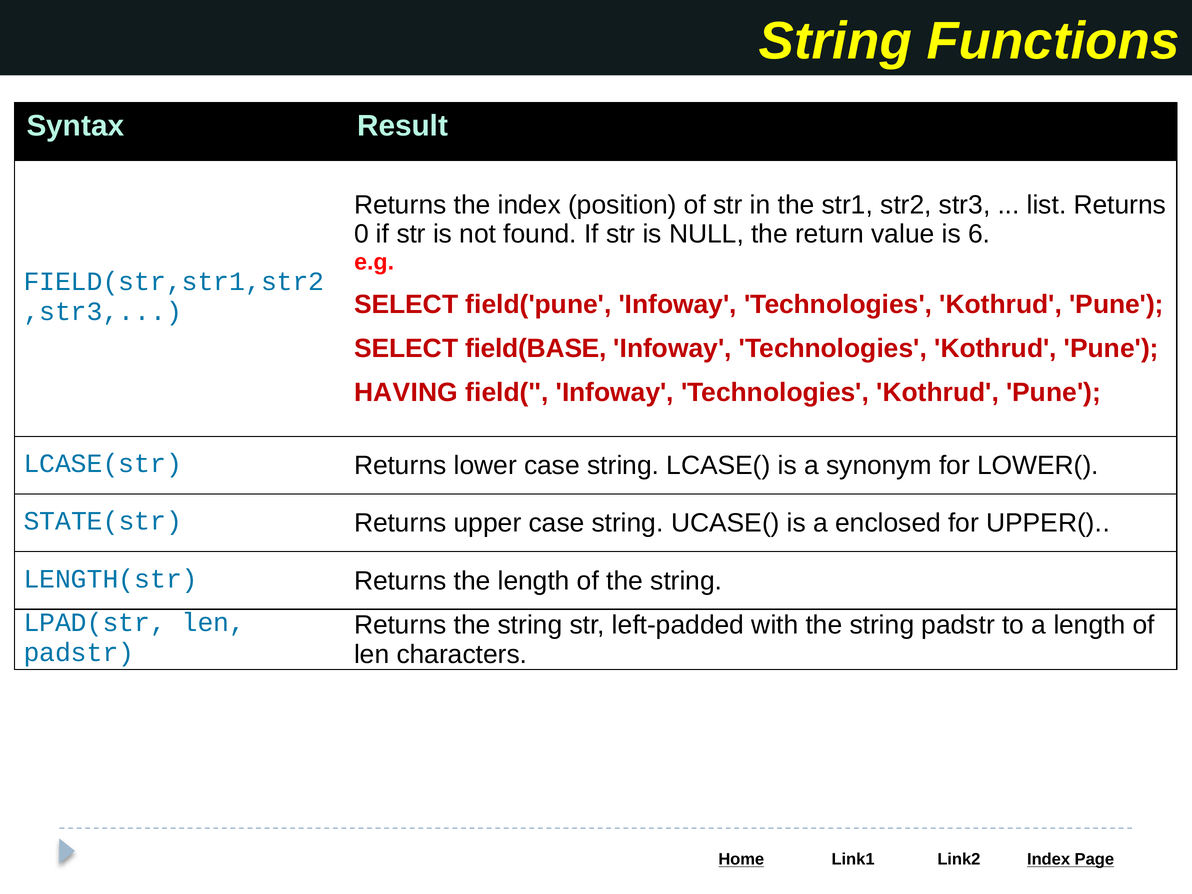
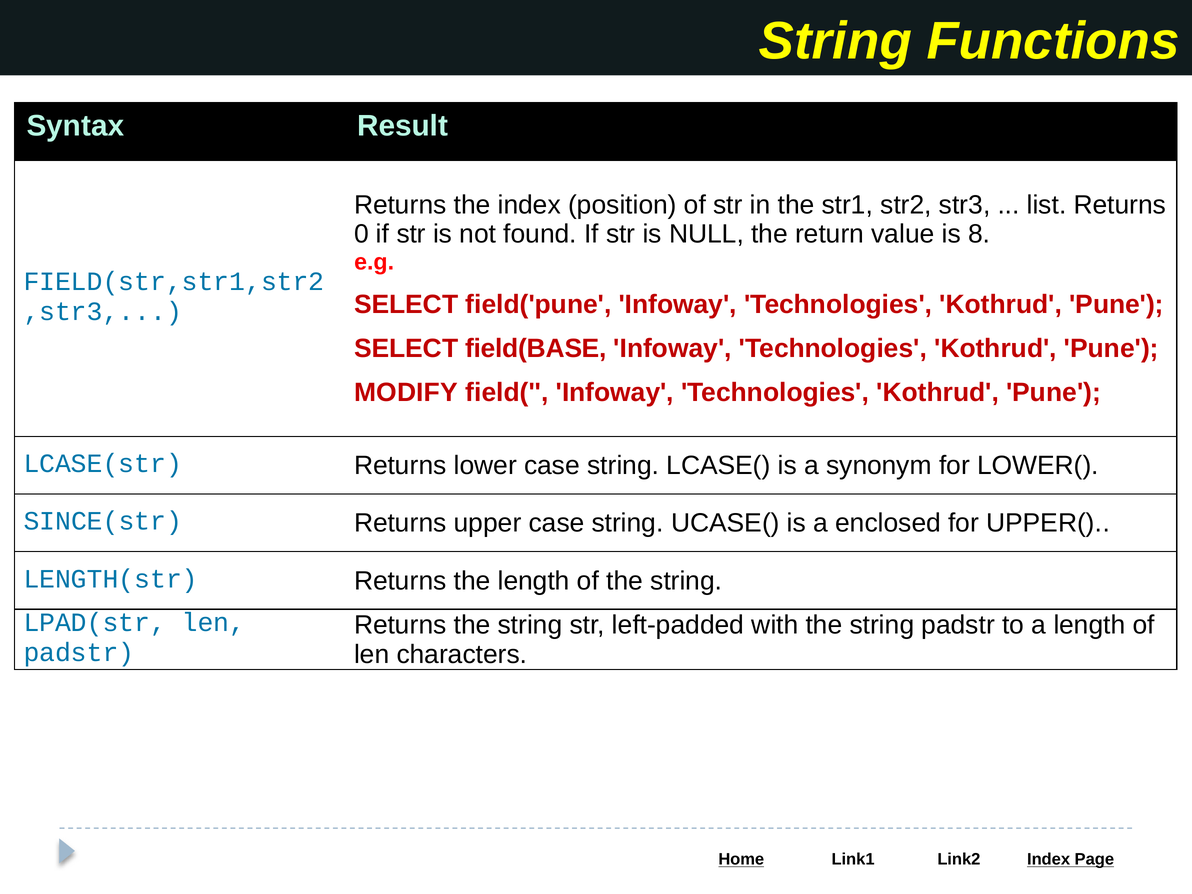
6: 6 -> 8
HAVING: HAVING -> MODIFY
STATE(str: STATE(str -> SINCE(str
